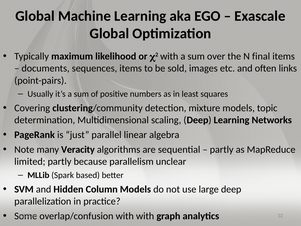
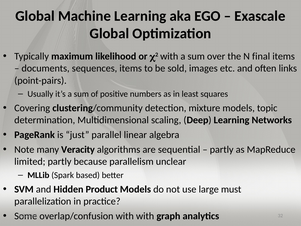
Column: Column -> Product
large deep: deep -> must
